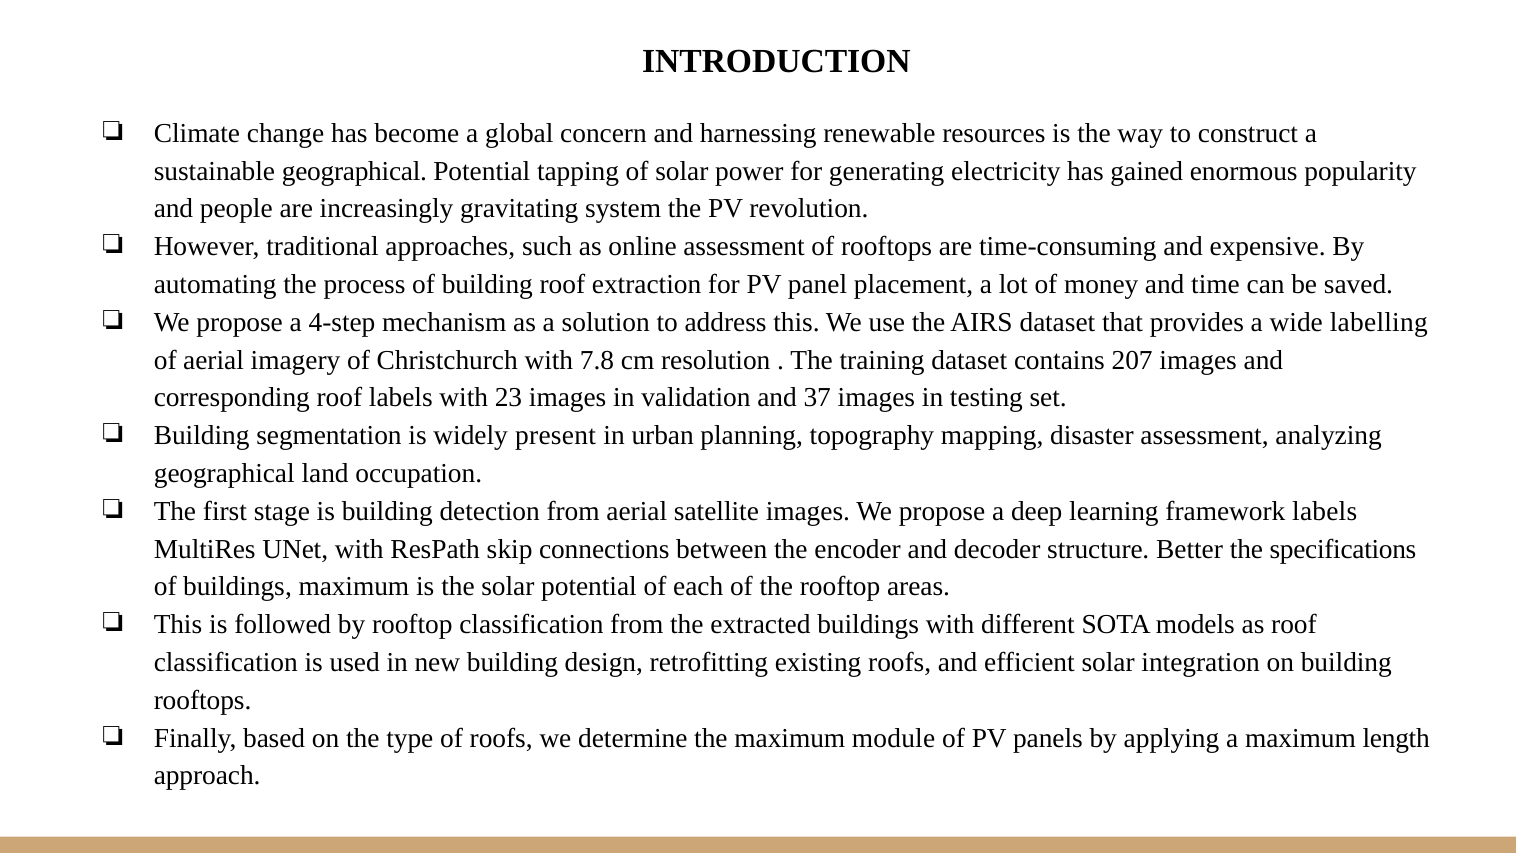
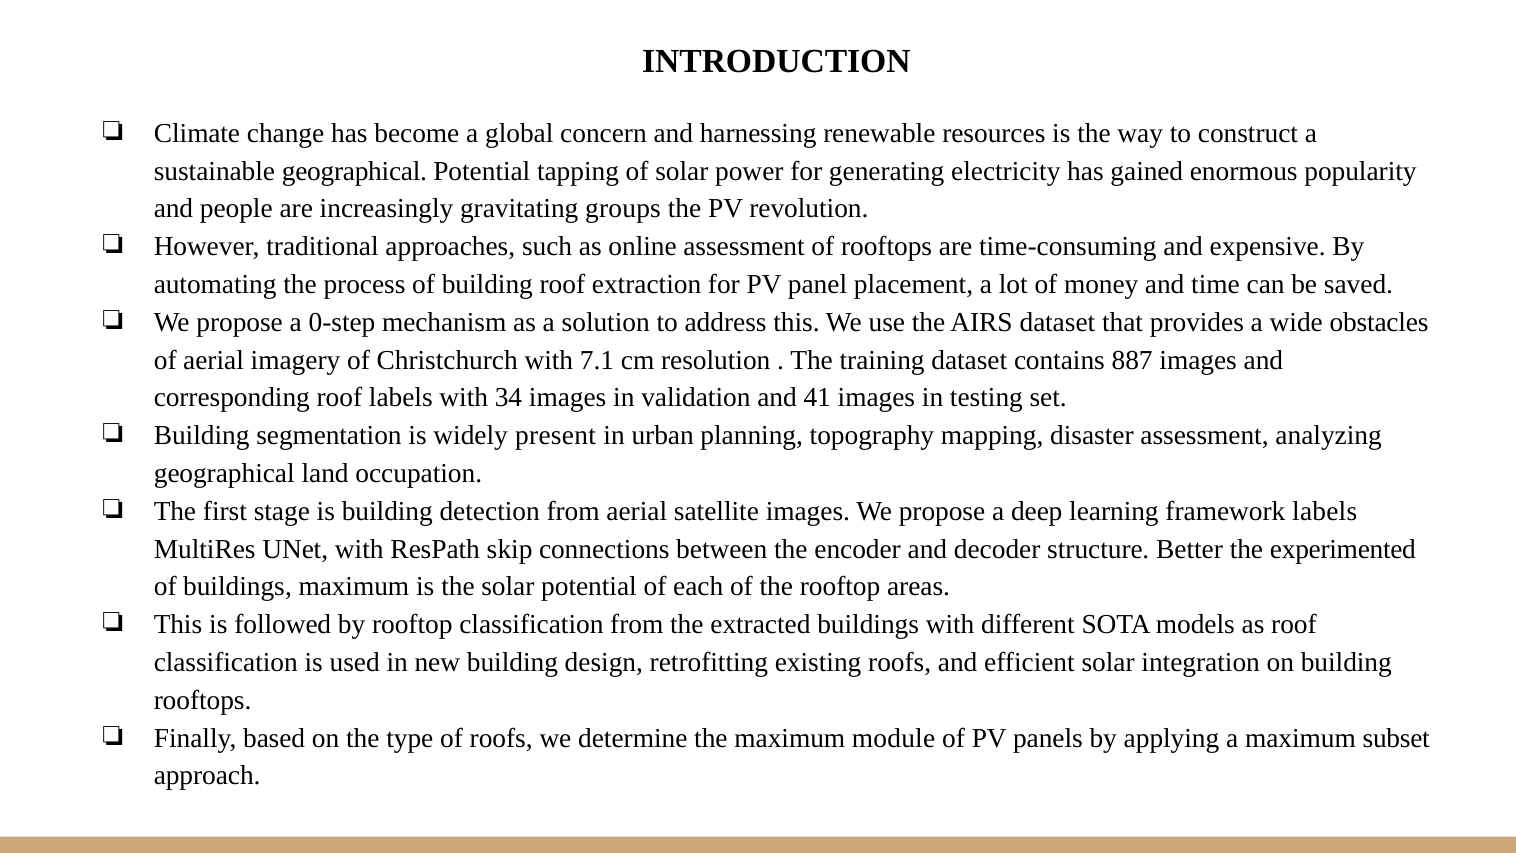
system: system -> groups
4-step: 4-step -> 0-step
labelling: labelling -> obstacles
7.8: 7.8 -> 7.1
207: 207 -> 887
23: 23 -> 34
37: 37 -> 41
specifications: specifications -> experimented
length: length -> subset
